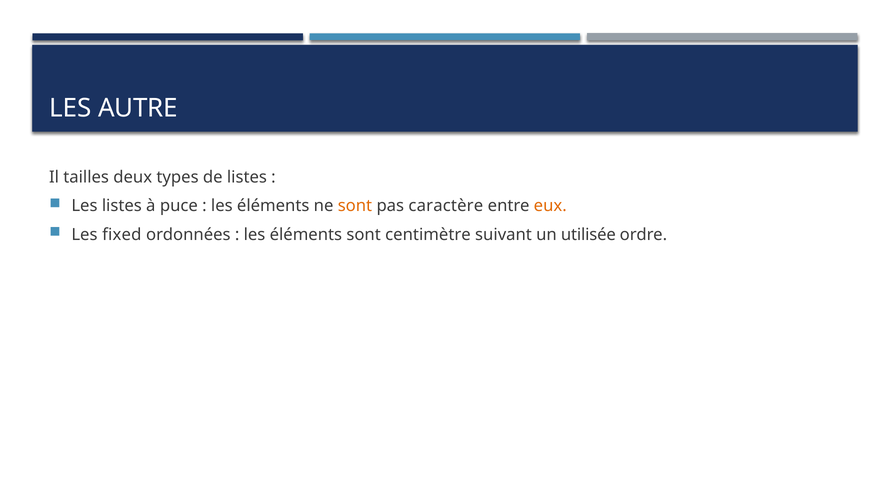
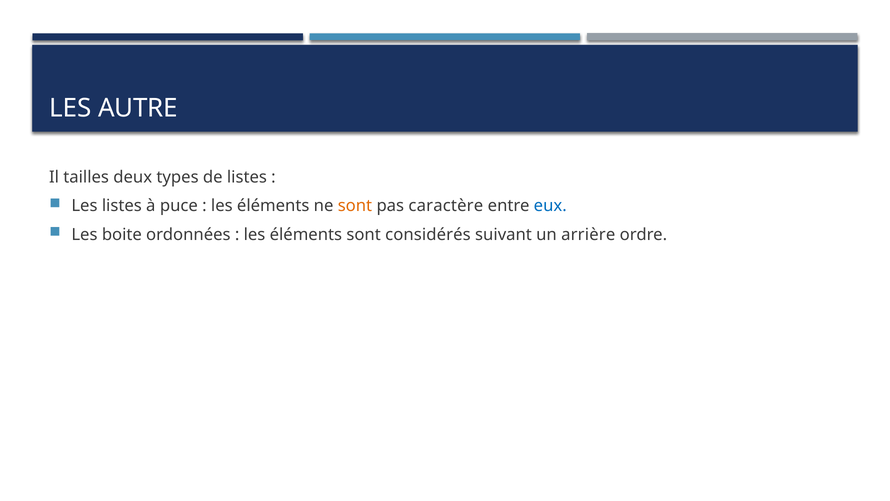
eux colour: orange -> blue
fixed: fixed -> boite
centimètre: centimètre -> considérés
utilisée: utilisée -> arrière
